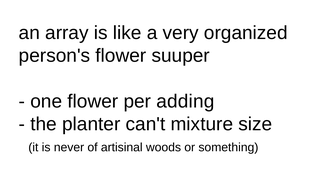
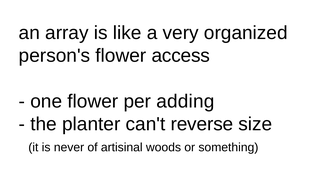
suuper: suuper -> access
mixture: mixture -> reverse
